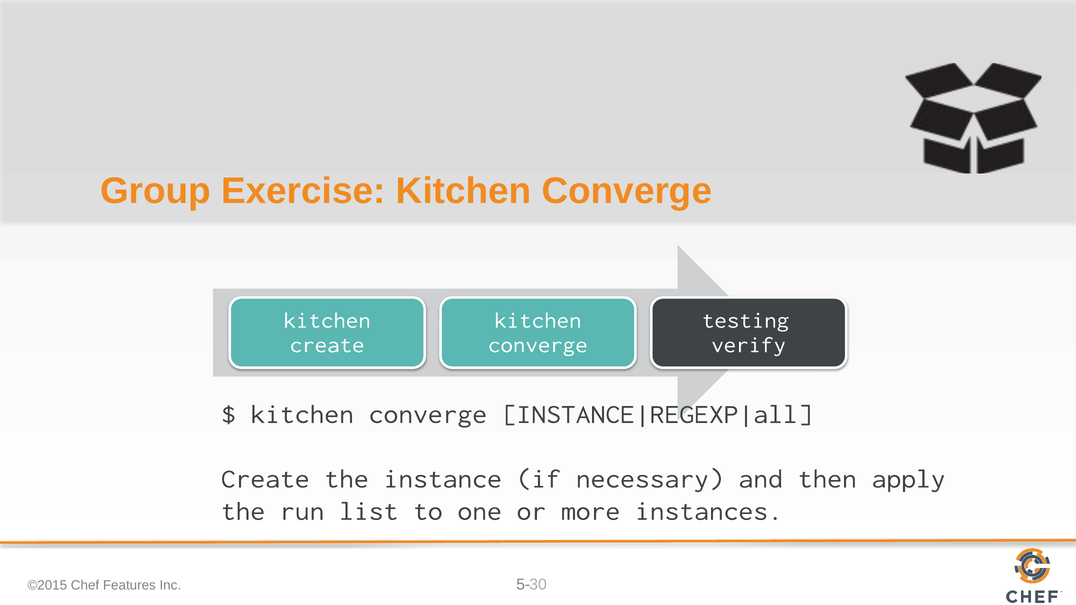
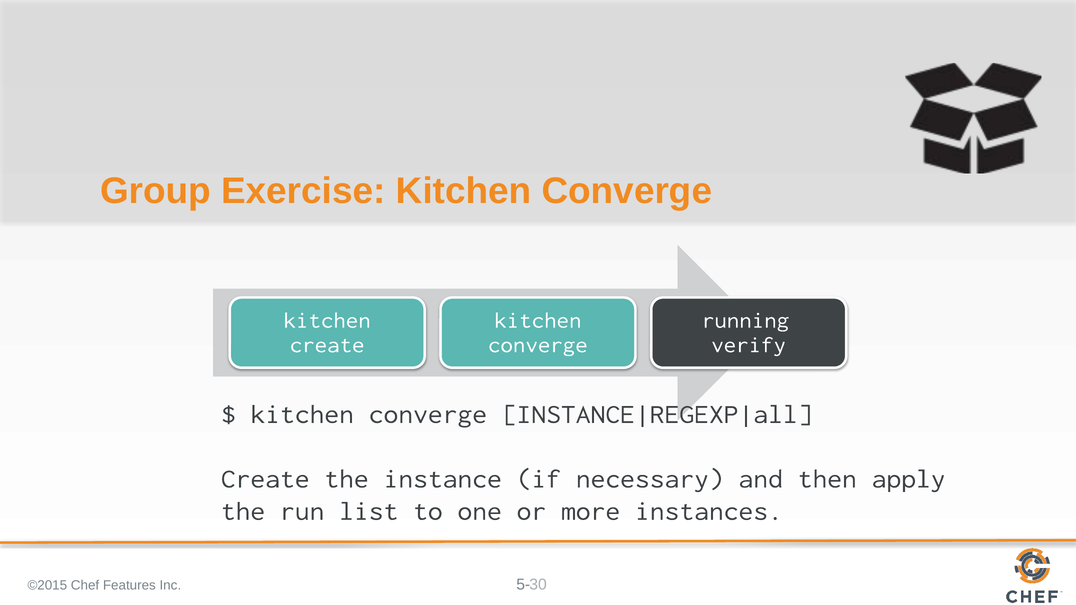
testing: testing -> running
